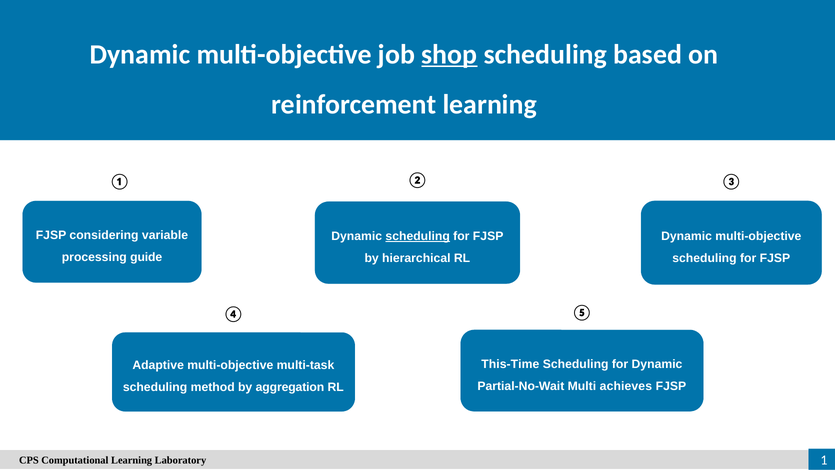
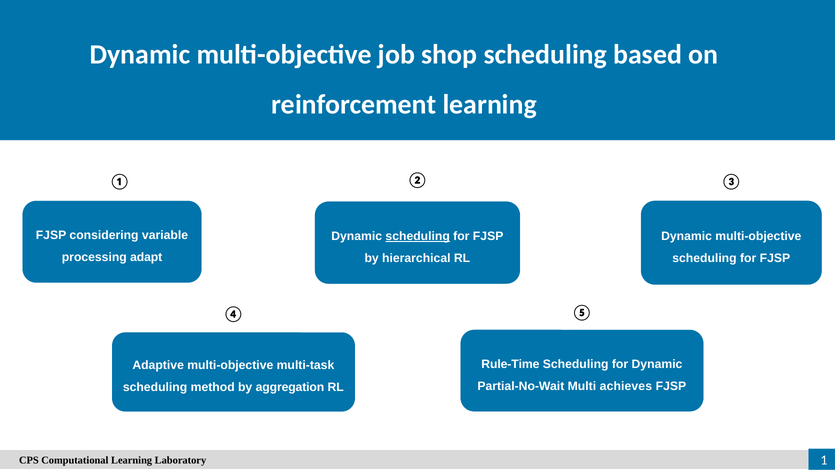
shop underline: present -> none
guide: guide -> adapt
This-Time: This-Time -> Rule-Time
